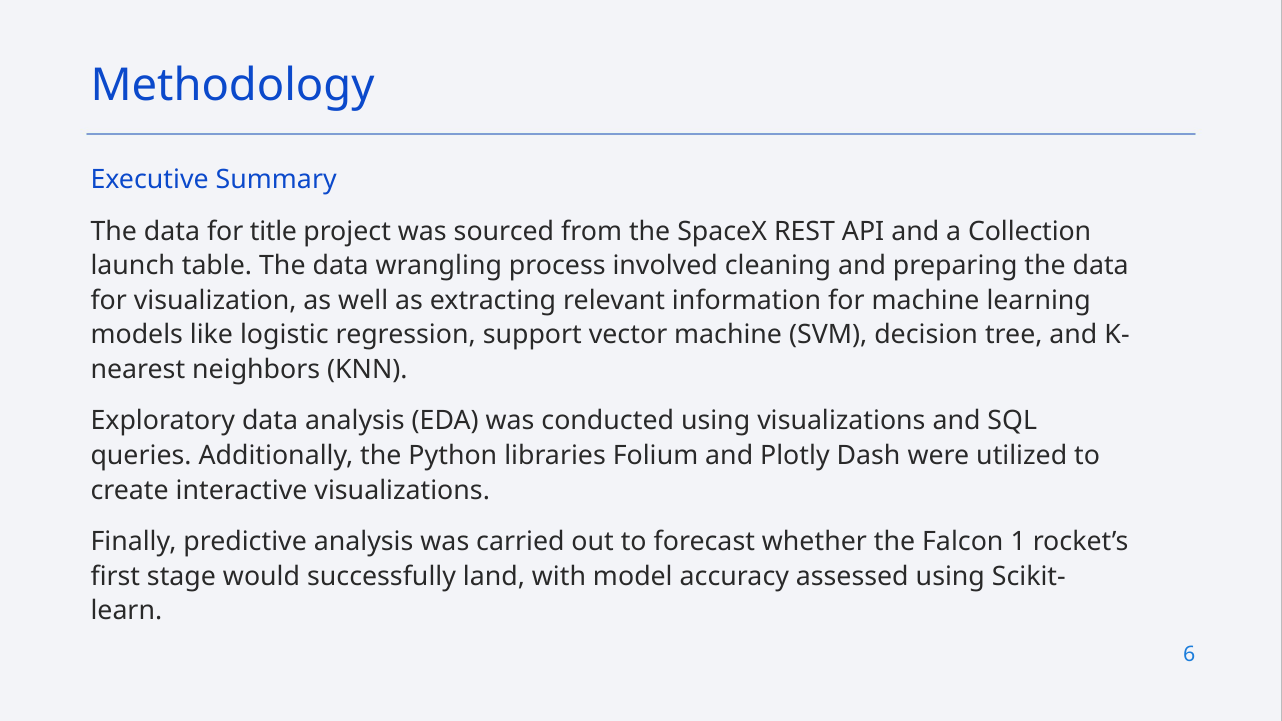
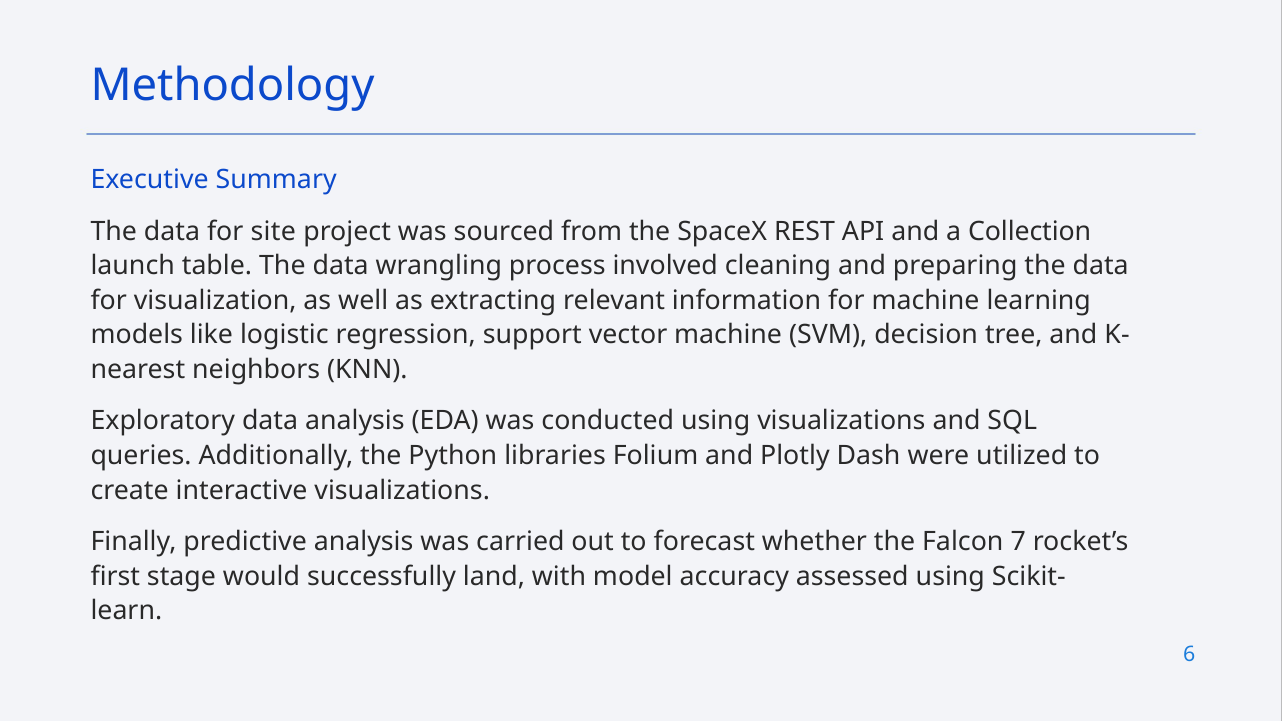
title: title -> site
1: 1 -> 7
